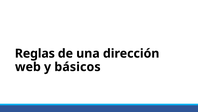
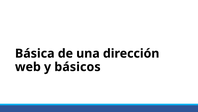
Reglas: Reglas -> Básica
